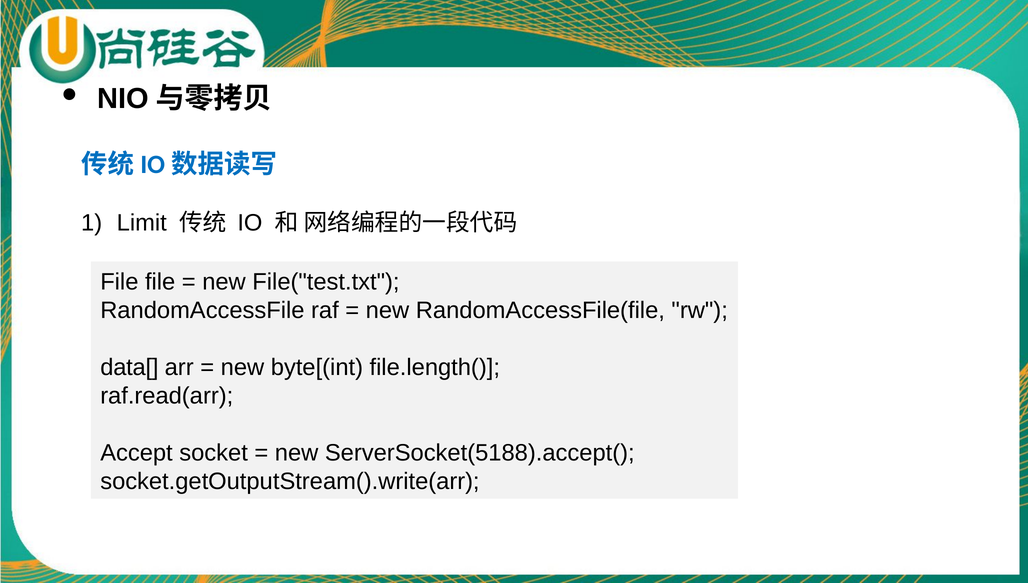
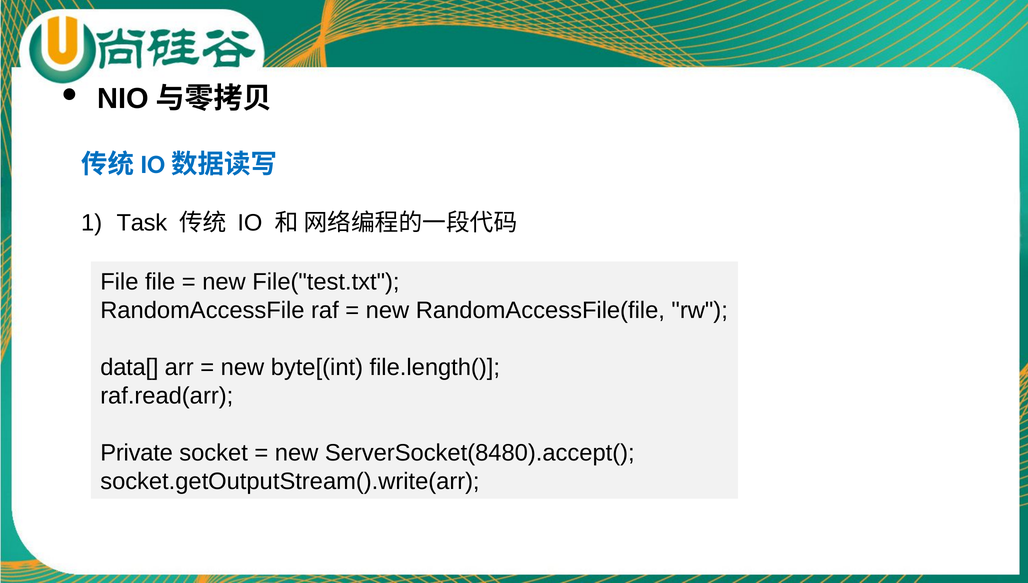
Limit: Limit -> Task
Accept: Accept -> Private
ServerSocket(5188).accept(: ServerSocket(5188).accept( -> ServerSocket(8480).accept(
